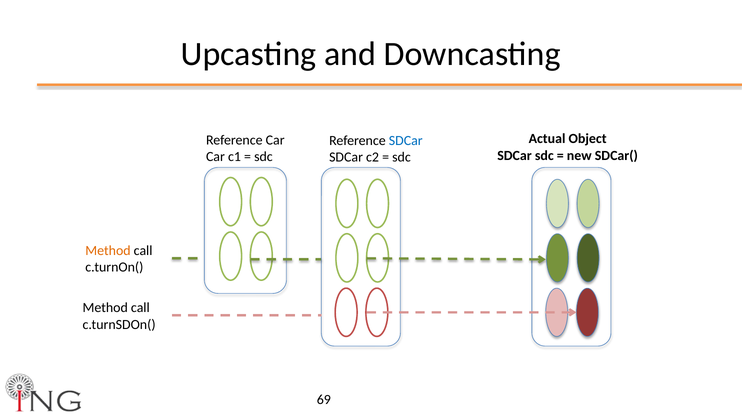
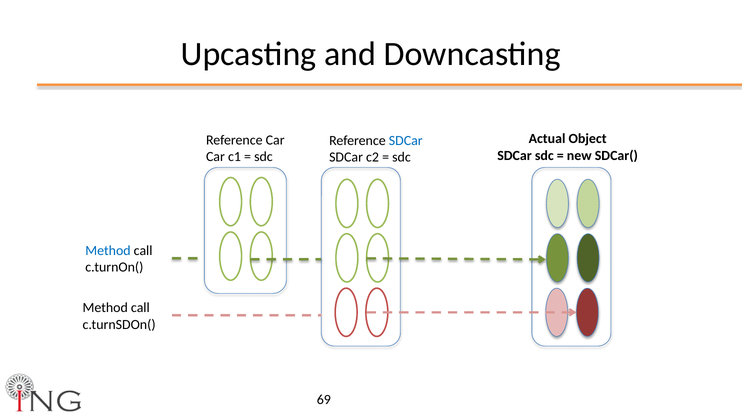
Method at (108, 250) colour: orange -> blue
